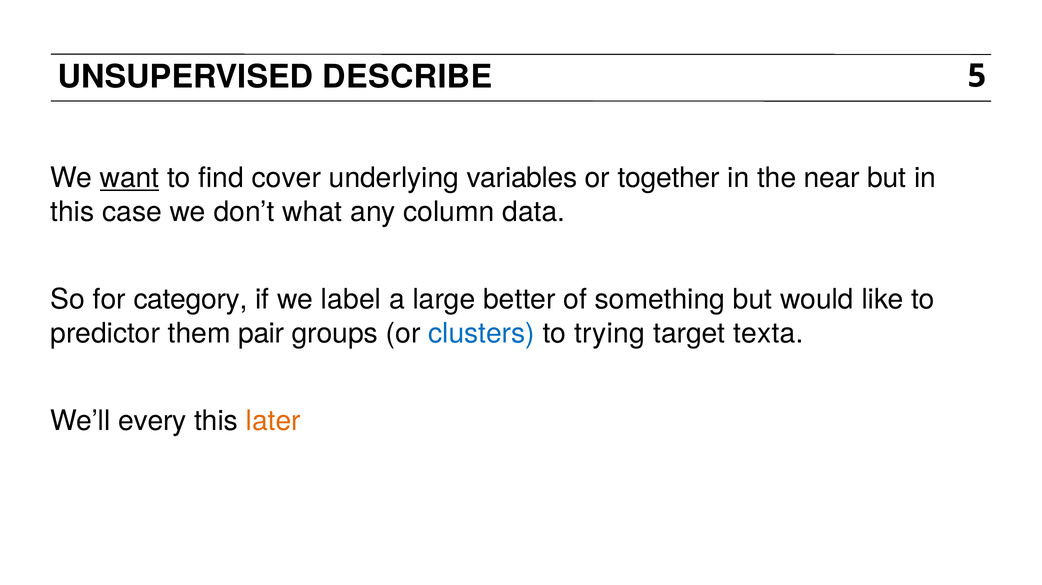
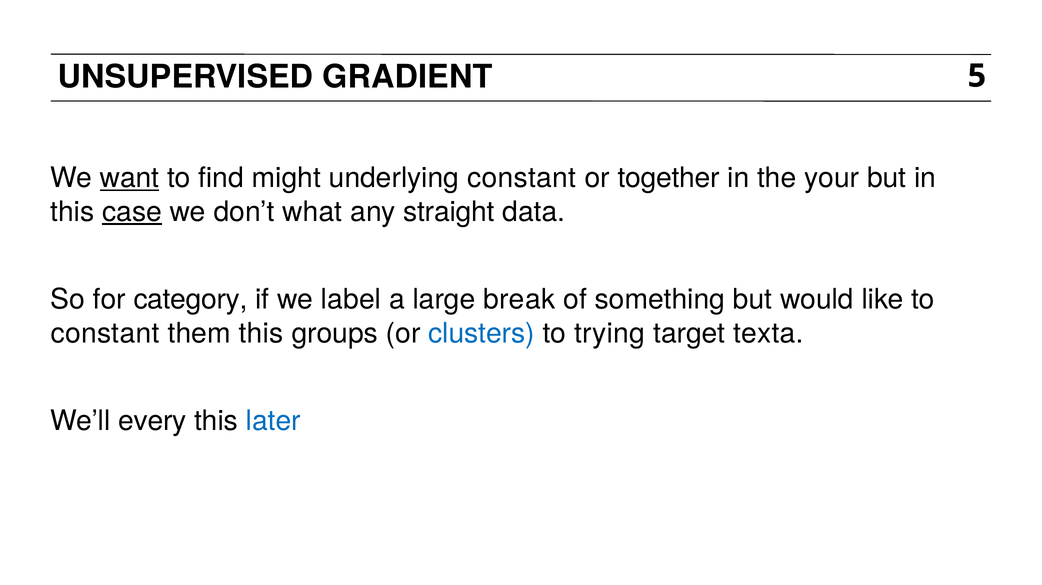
DESCRIBE: DESCRIBE -> GRADIENT
cover: cover -> might
underlying variables: variables -> constant
near: near -> your
case underline: none -> present
column: column -> straight
better: better -> break
predictor at (105, 334): predictor -> constant
them pair: pair -> this
later colour: orange -> blue
